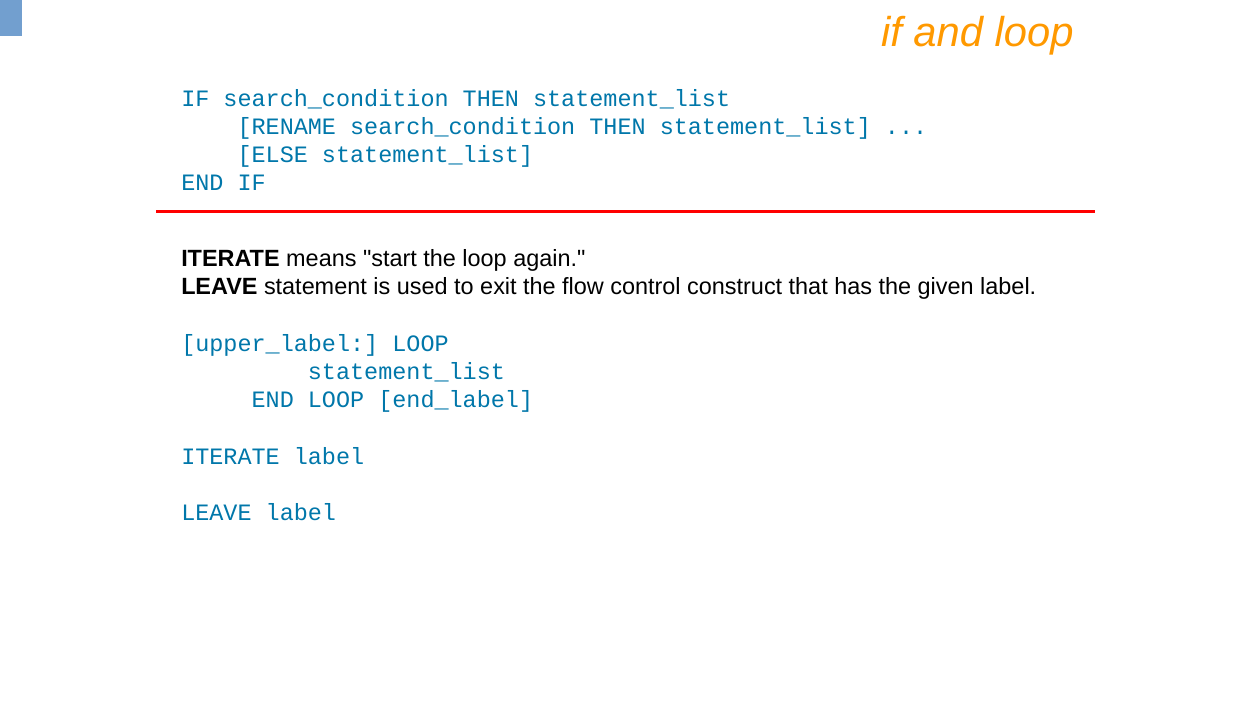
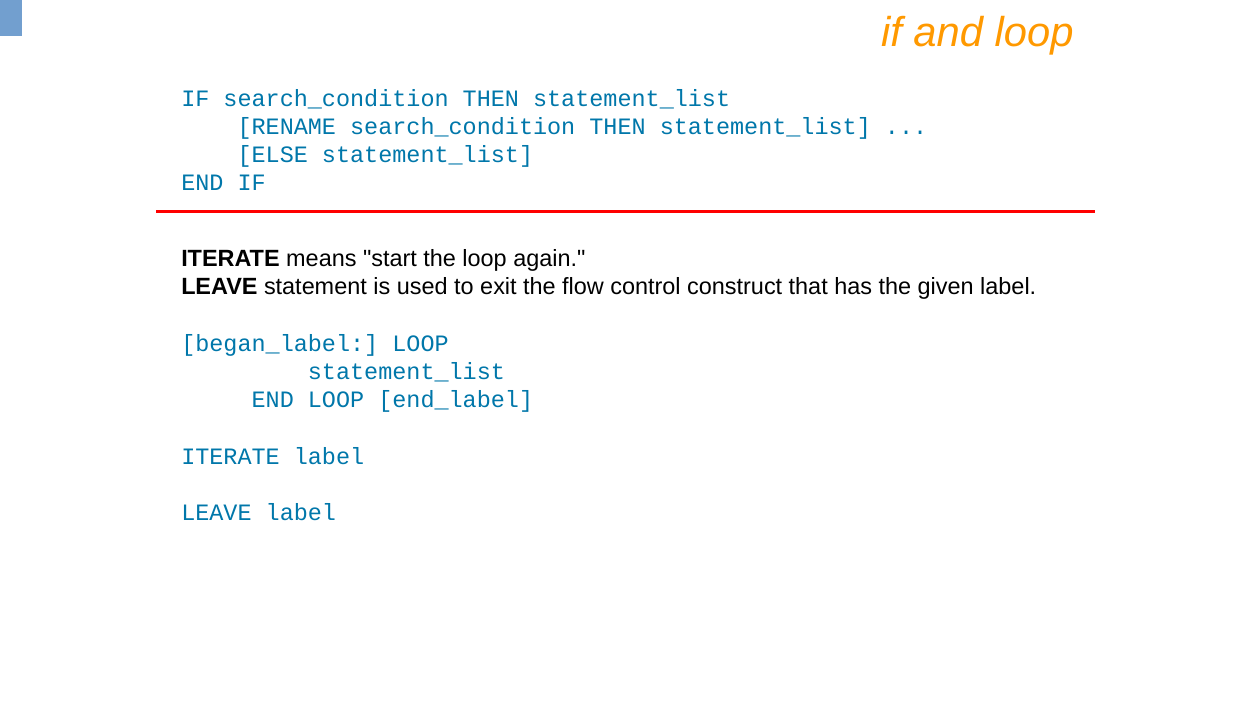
upper_label: upper_label -> began_label
